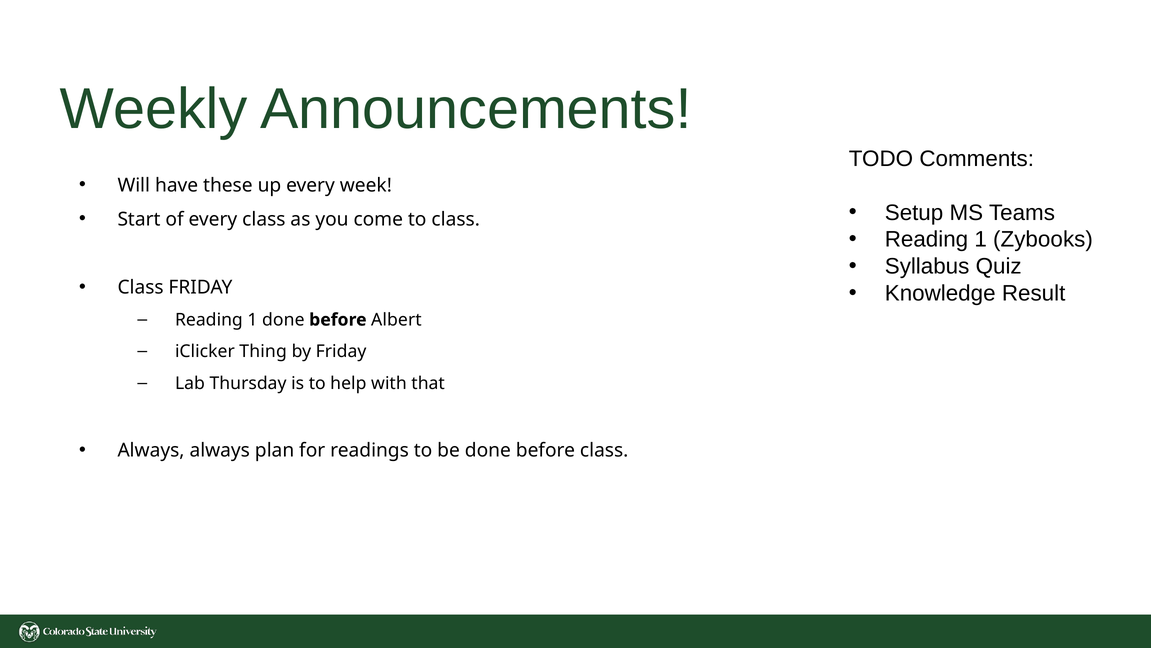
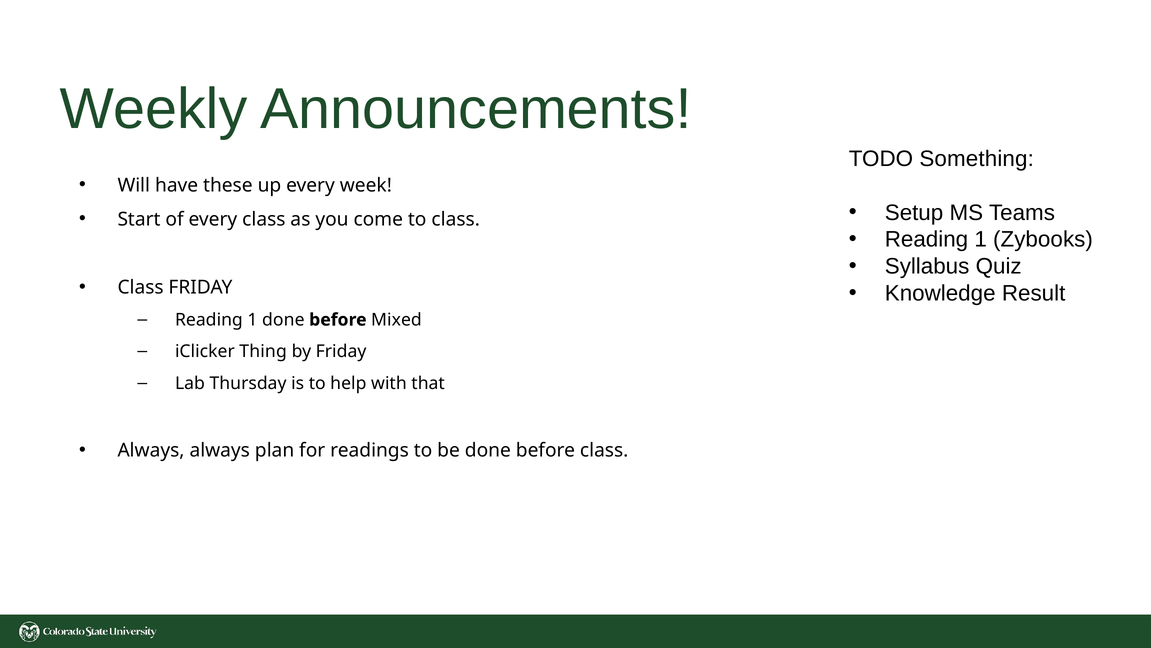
Comments: Comments -> Something
Albert: Albert -> Mixed
